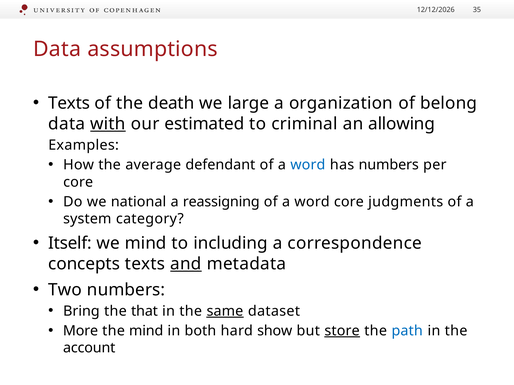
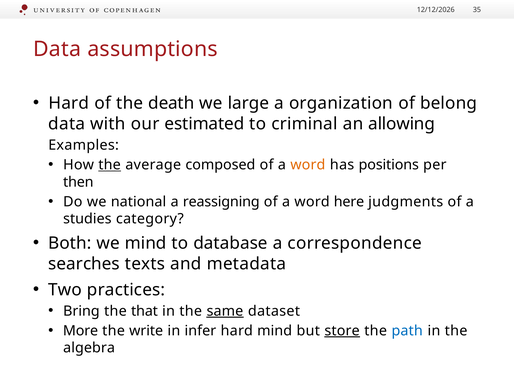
Texts at (69, 103): Texts -> Hard
with underline: present -> none
the at (110, 165) underline: none -> present
defendant: defendant -> composed
word at (308, 165) colour: blue -> orange
has numbers: numbers -> positions
core at (78, 182): core -> then
word core: core -> here
system: system -> studies
Itself: Itself -> Both
including: including -> database
concepts: concepts -> searches
and underline: present -> none
Two numbers: numbers -> practices
the mind: mind -> write
both: both -> infer
hard show: show -> mind
account: account -> algebra
